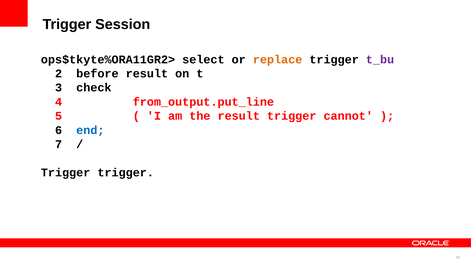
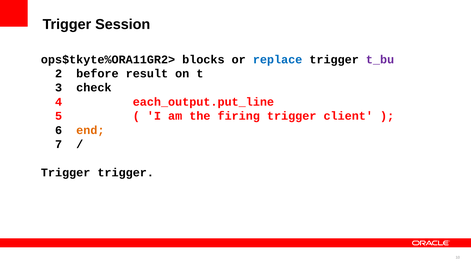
select: select -> blocks
replace colour: orange -> blue
from_output.put_line: from_output.put_line -> each_output.put_line
the result: result -> firing
cannot: cannot -> client
end colour: blue -> orange
